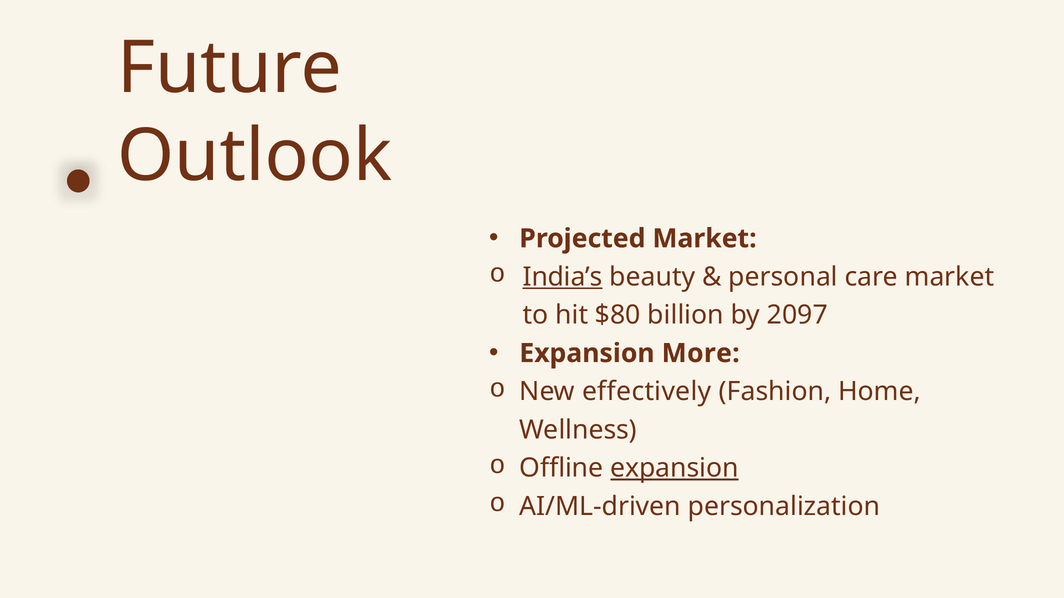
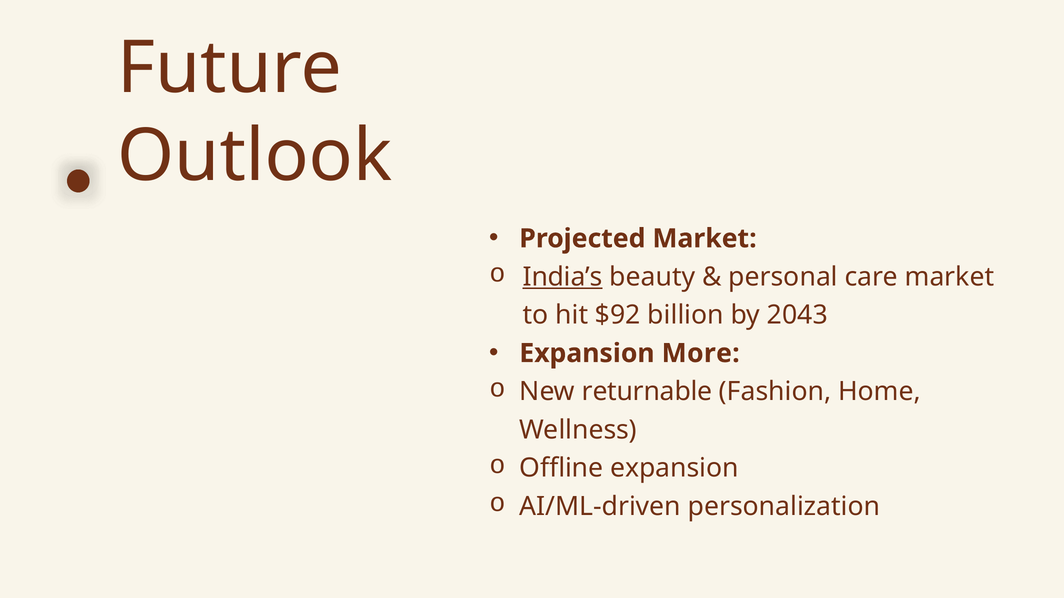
$80: $80 -> $92
2097: 2097 -> 2043
effectively: effectively -> returnable
expansion at (674, 468) underline: present -> none
